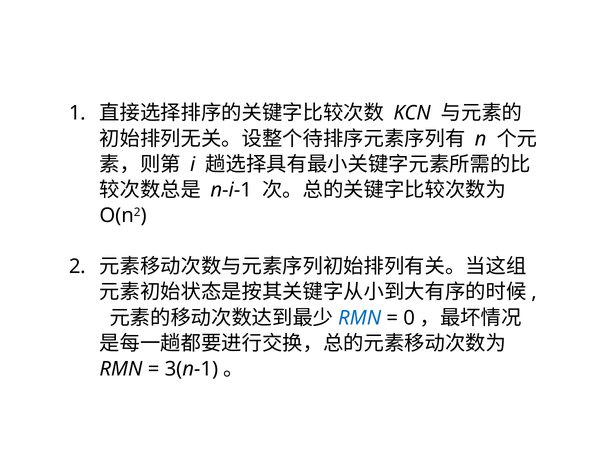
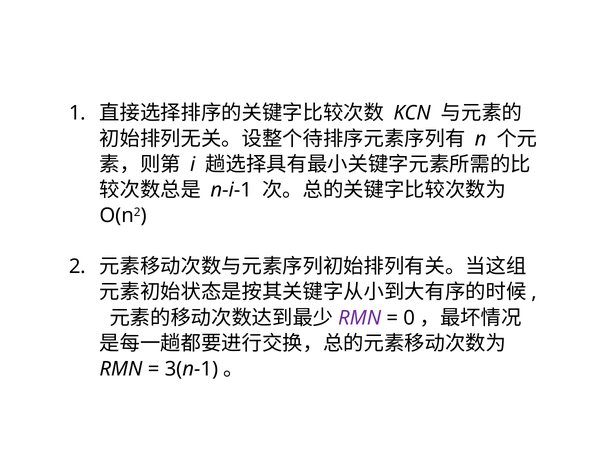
RMN at (360, 318) colour: blue -> purple
